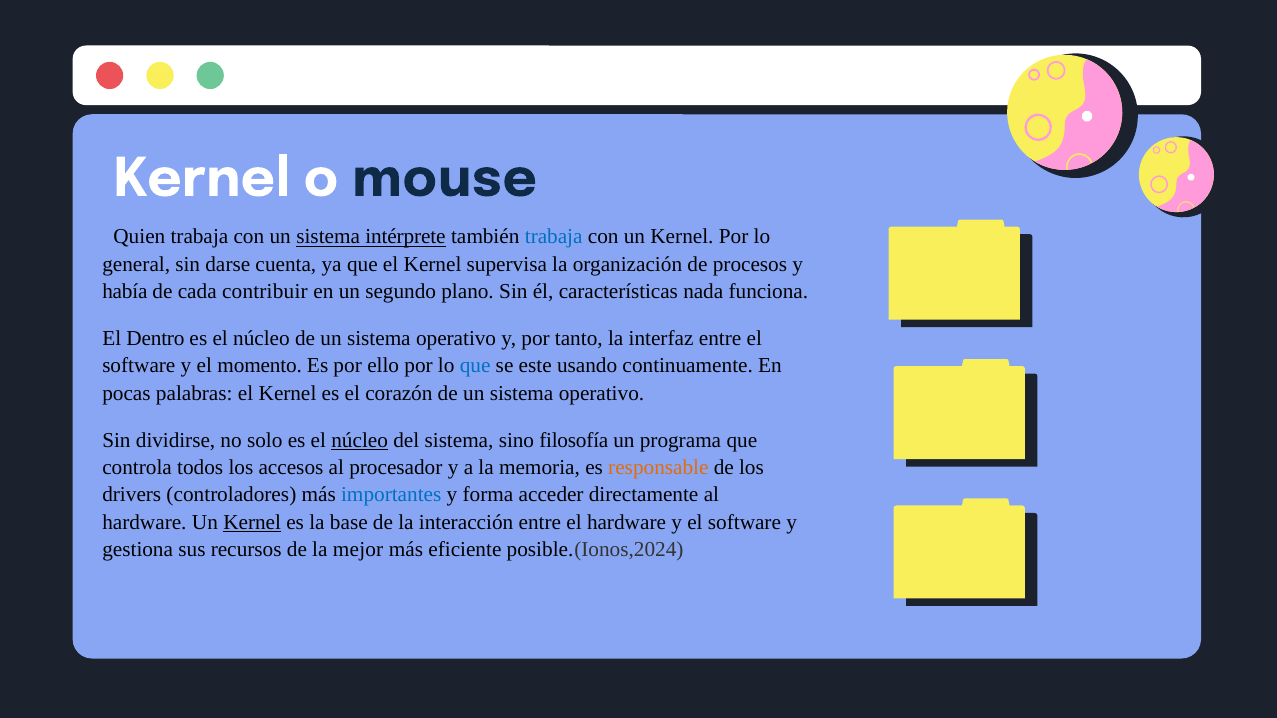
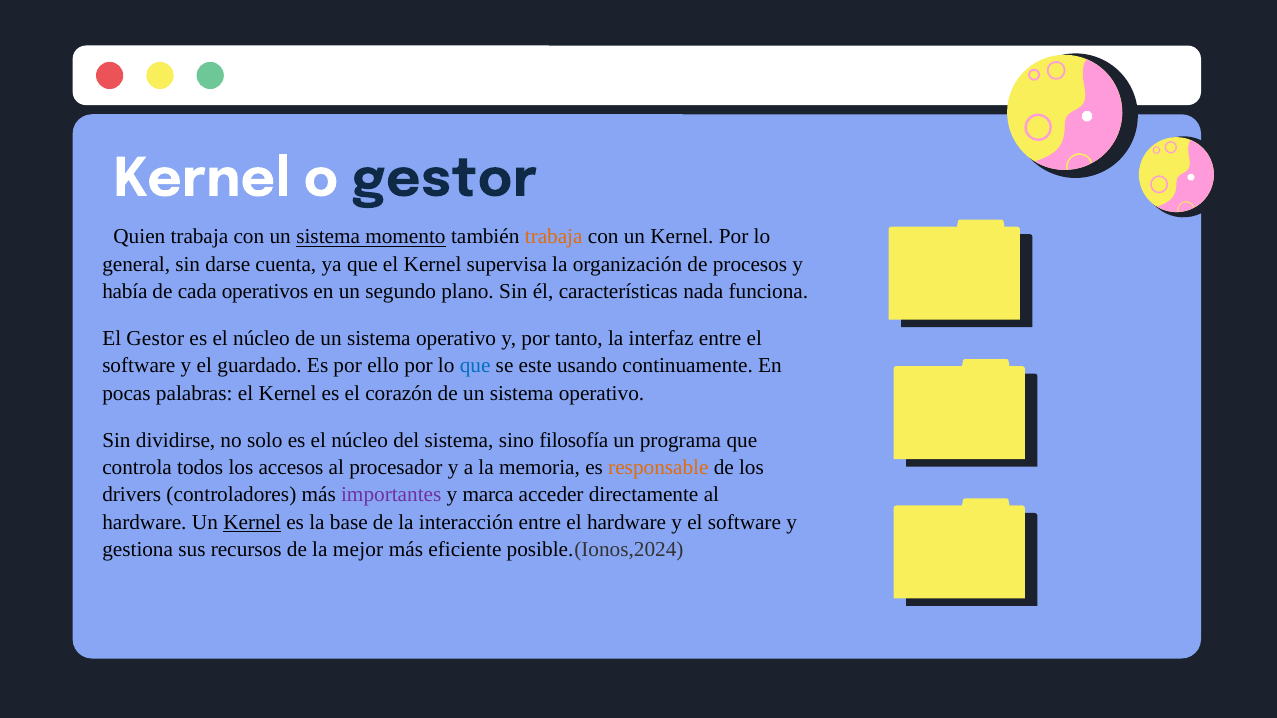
o mouse: mouse -> gestor
intérprete: intérprete -> momento
trabaja at (554, 237) colour: blue -> orange
contribuir: contribuir -> operativos
El Dentro: Dentro -> Gestor
momento: momento -> guardado
núcleo at (360, 441) underline: present -> none
importantes colour: blue -> purple
forma: forma -> marca
